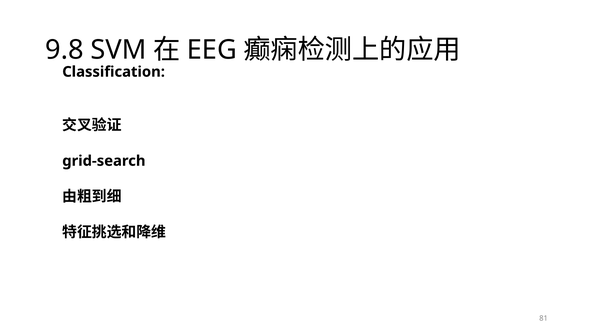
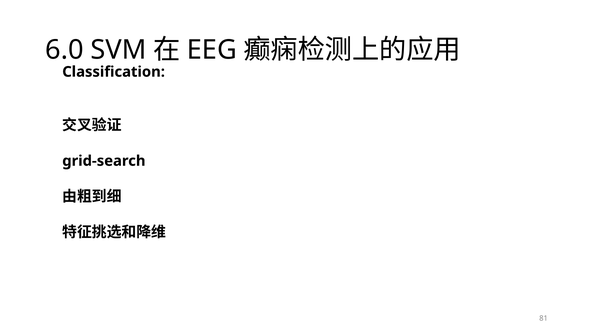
9.8: 9.8 -> 6.0
